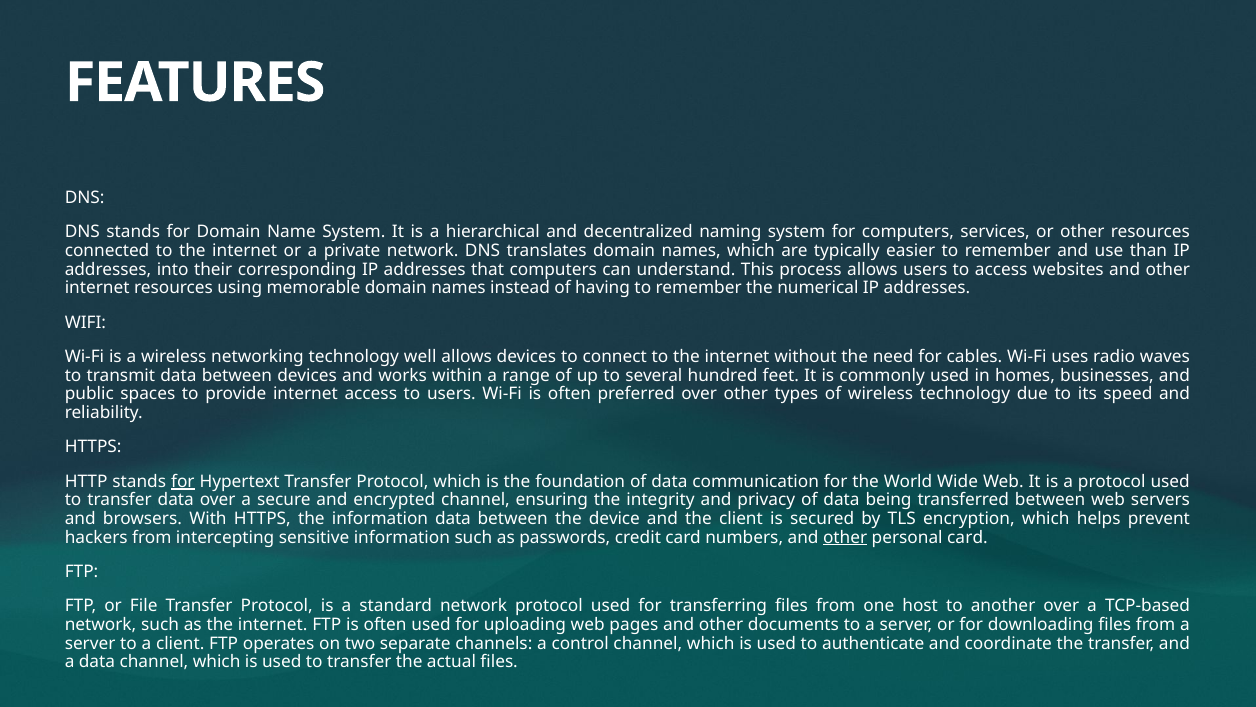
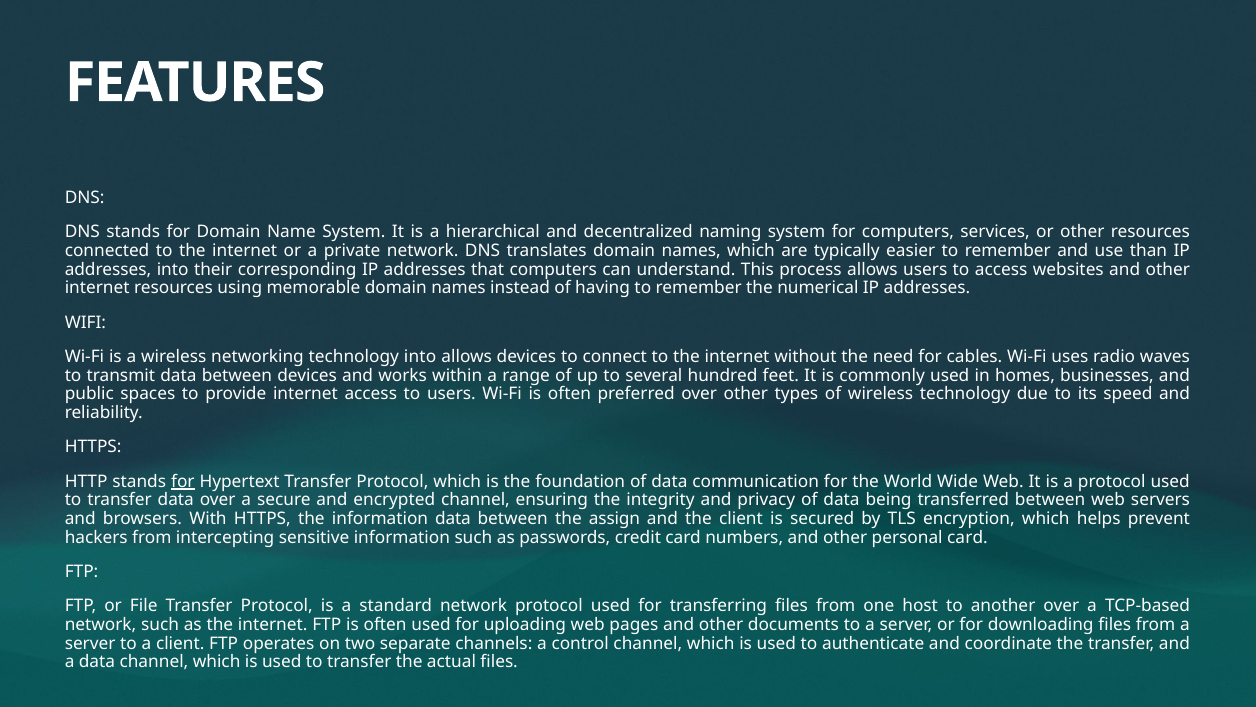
technology well: well -> into
device: device -> assign
other at (845, 537) underline: present -> none
